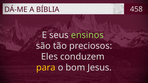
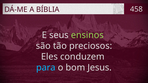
para colour: yellow -> light blue
